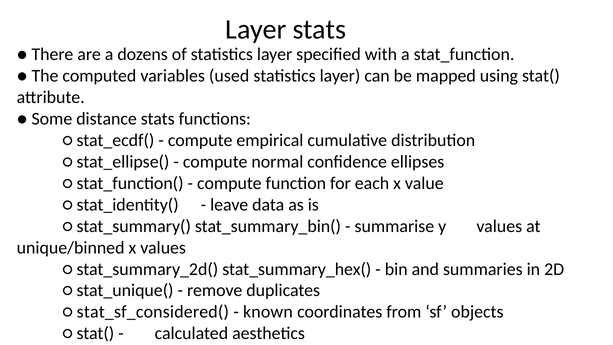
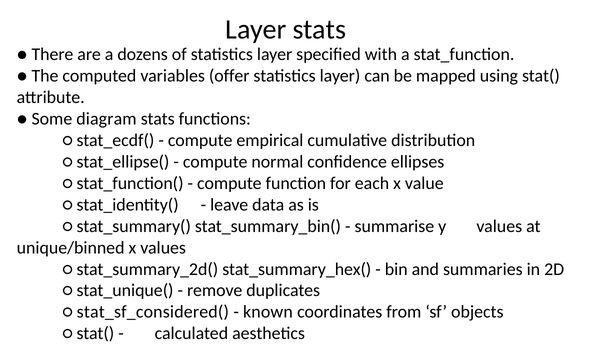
used: used -> offer
distance: distance -> diagram
